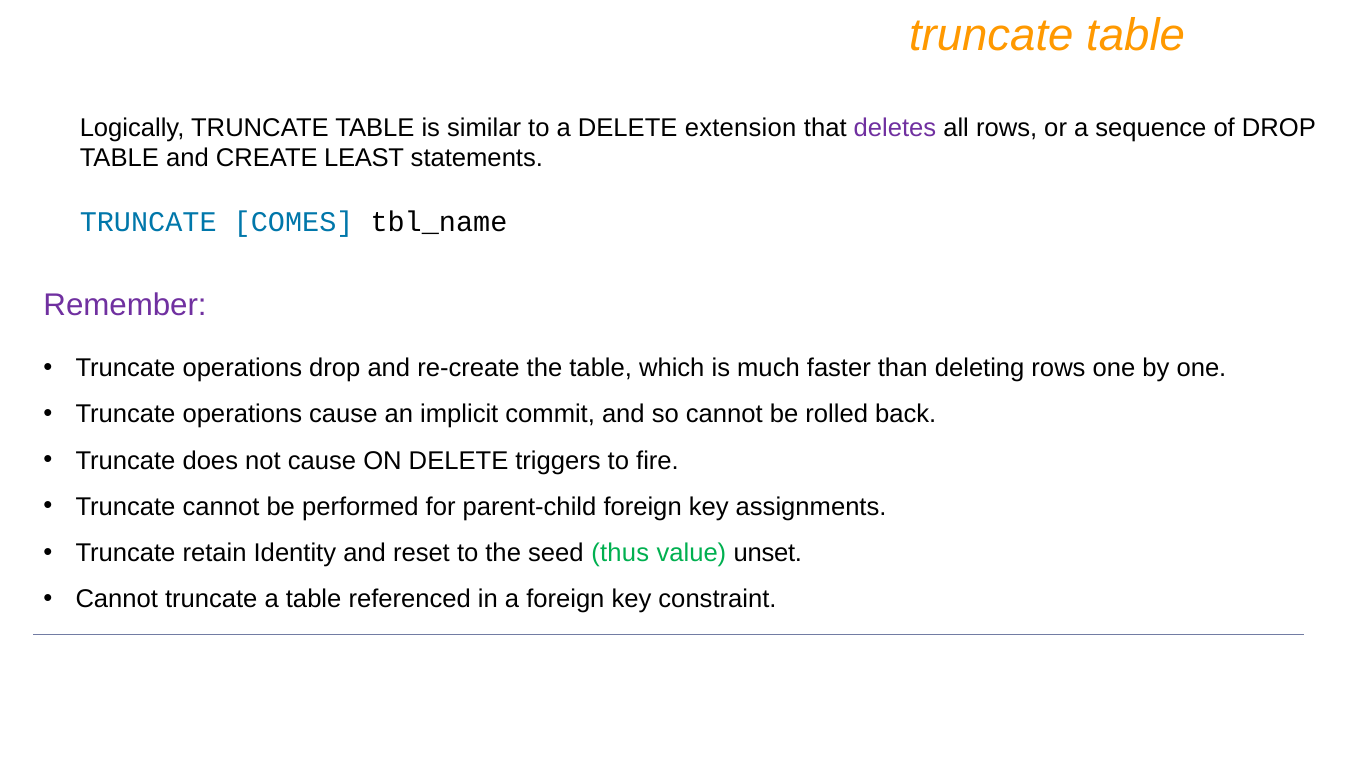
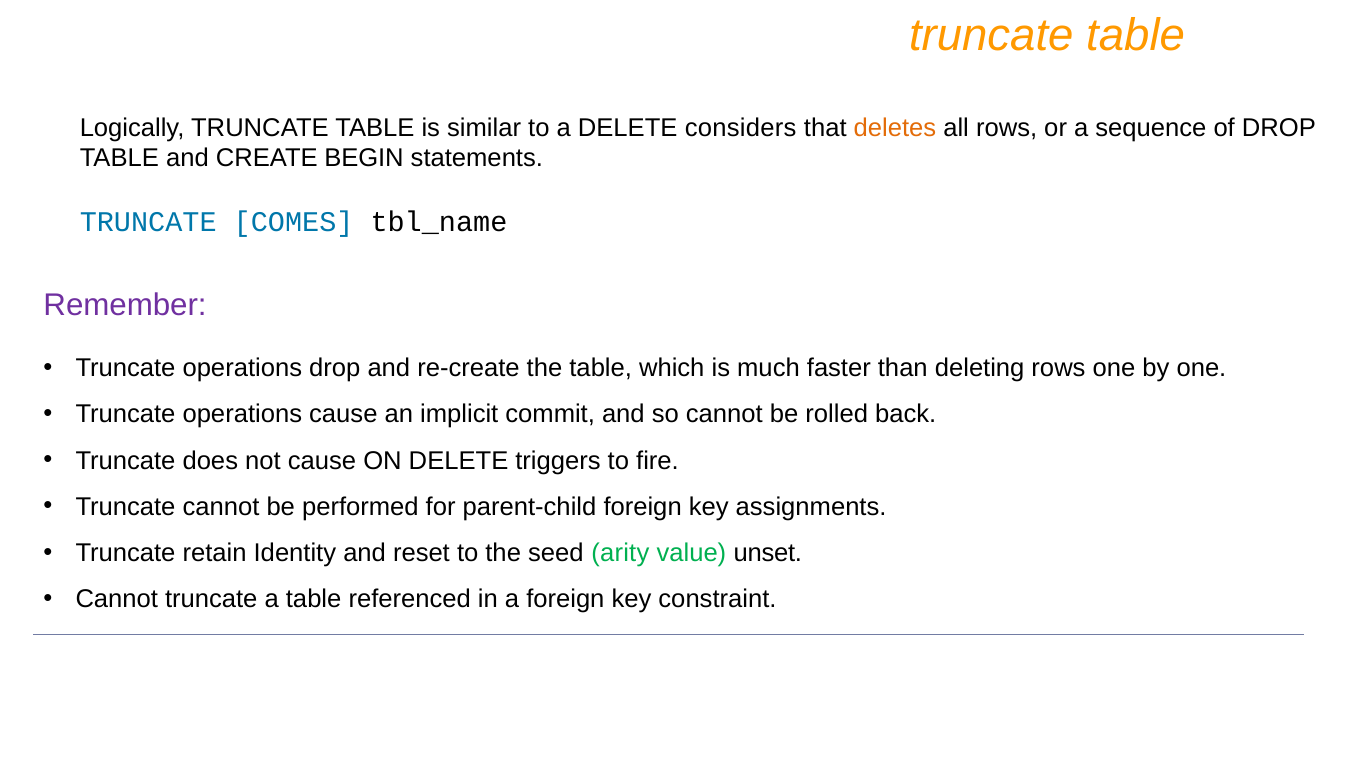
extension: extension -> considers
deletes colour: purple -> orange
LEAST: LEAST -> BEGIN
thus: thus -> arity
